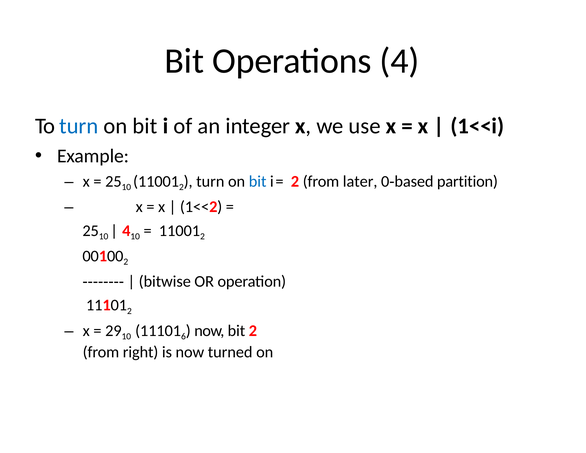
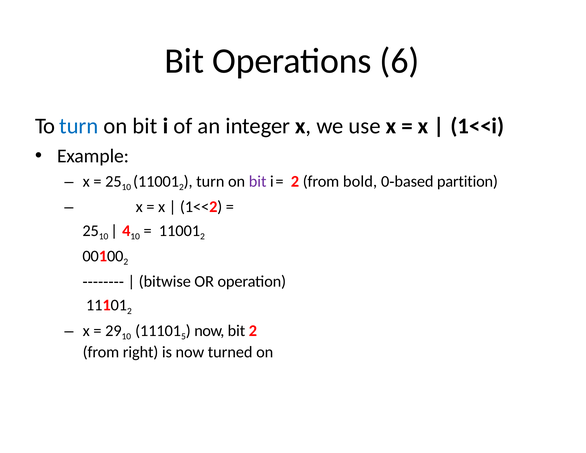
Operations 4: 4 -> 6
bit at (258, 181) colour: blue -> purple
later: later -> bold
6: 6 -> 5
